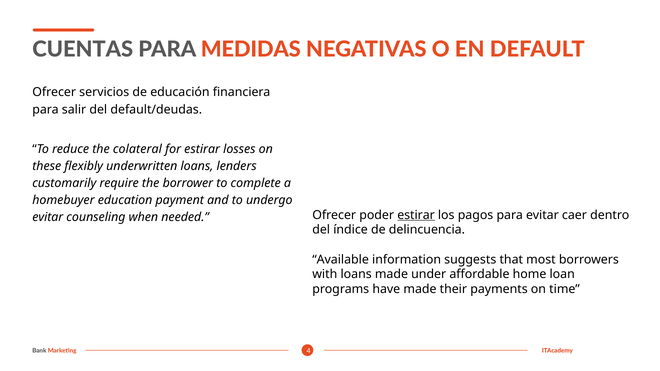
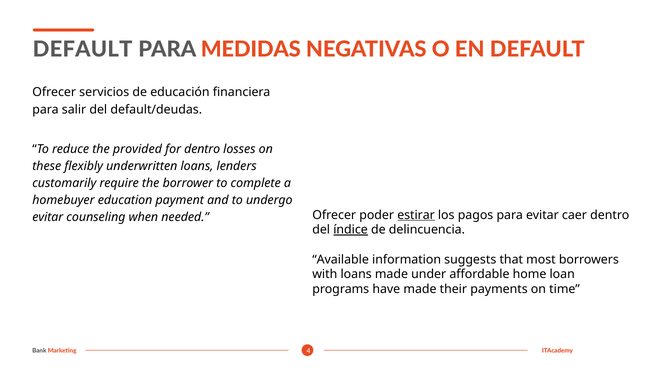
CUENTAS at (83, 50): CUENTAS -> DEFAULT
colateral: colateral -> provided
for estirar: estirar -> dentro
índice underline: none -> present
